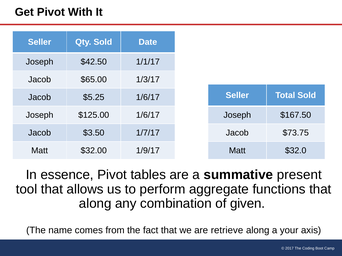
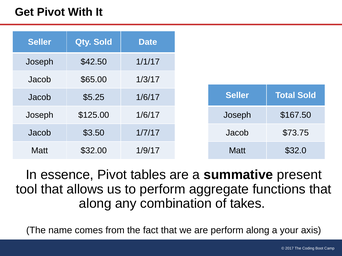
given: given -> takes
are retrieve: retrieve -> perform
